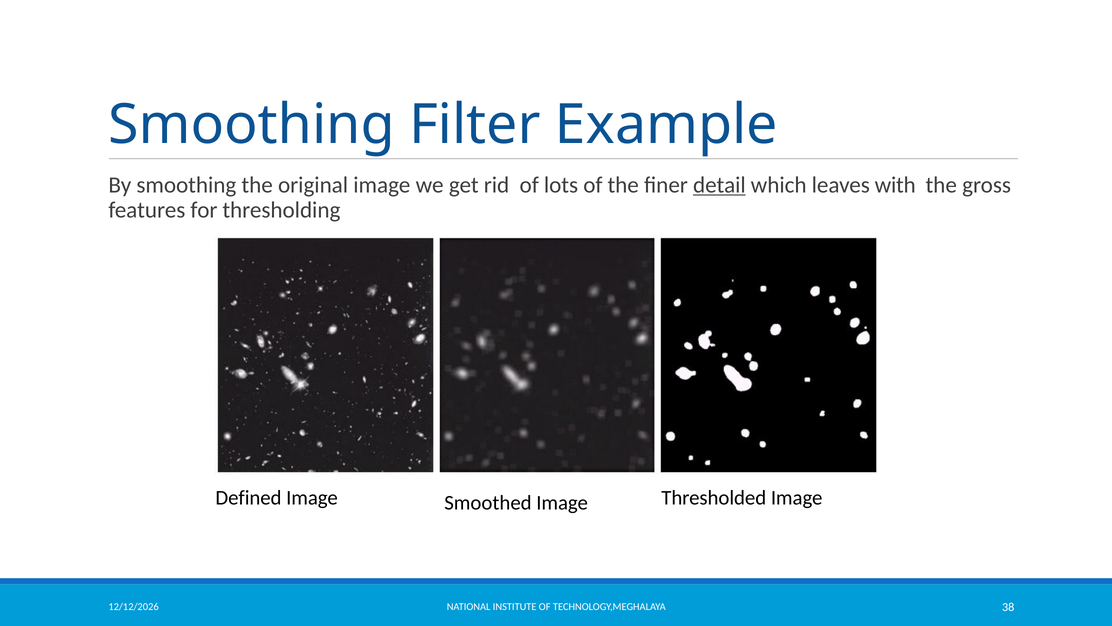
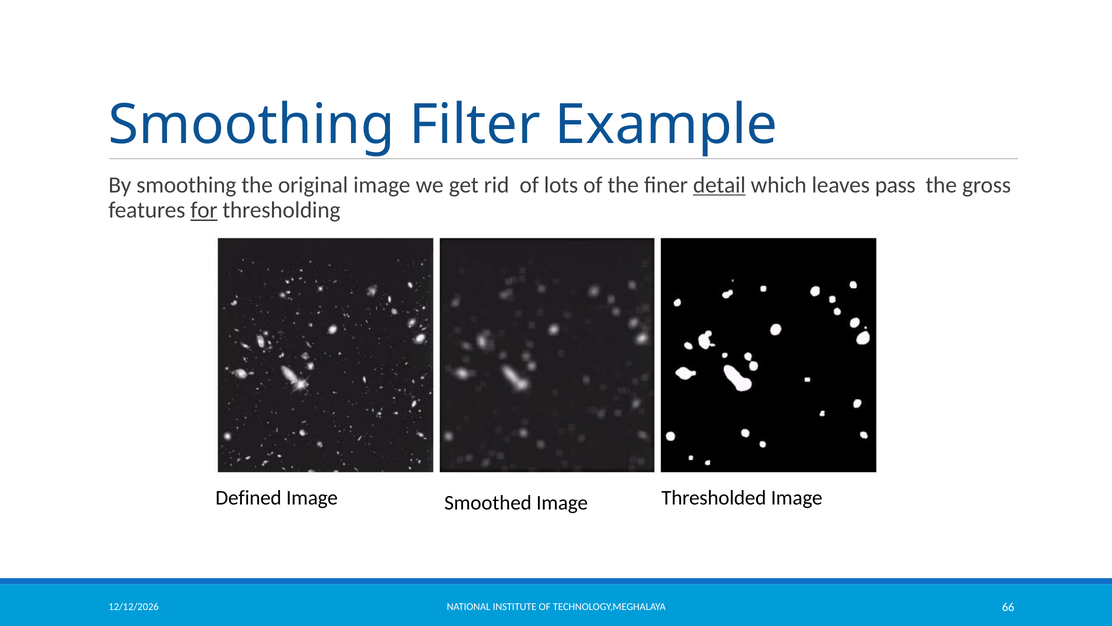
with: with -> pass
for underline: none -> present
38: 38 -> 66
